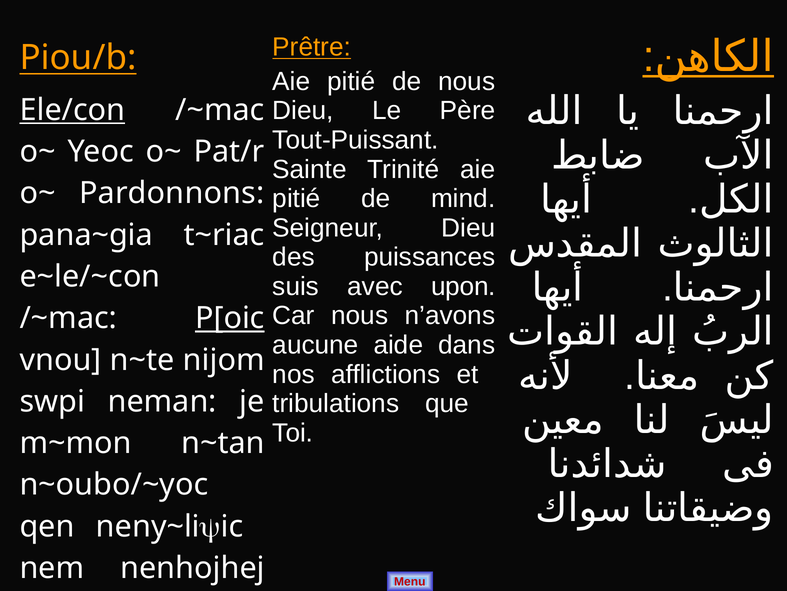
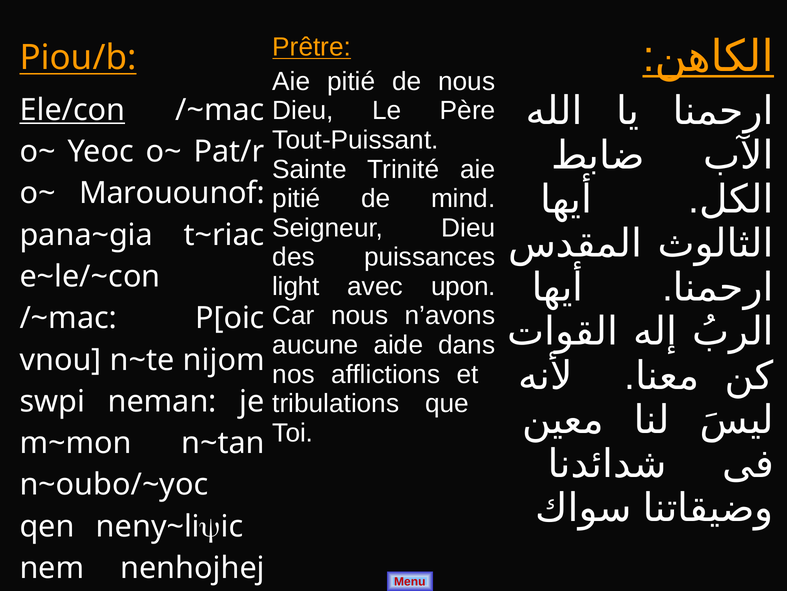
Pardonnons: Pardonnons -> Marouounof
suis: suis -> light
P[oic underline: present -> none
